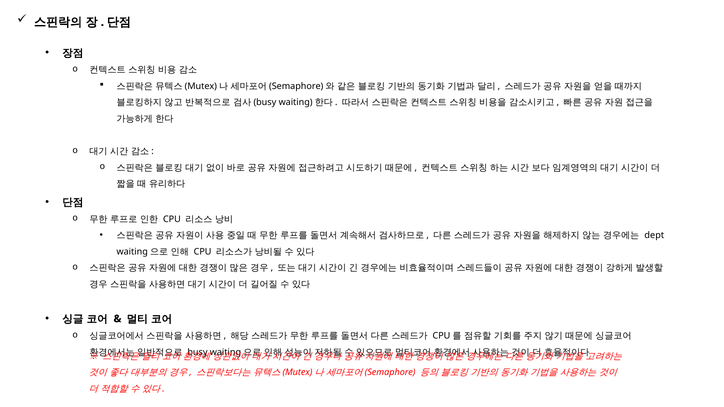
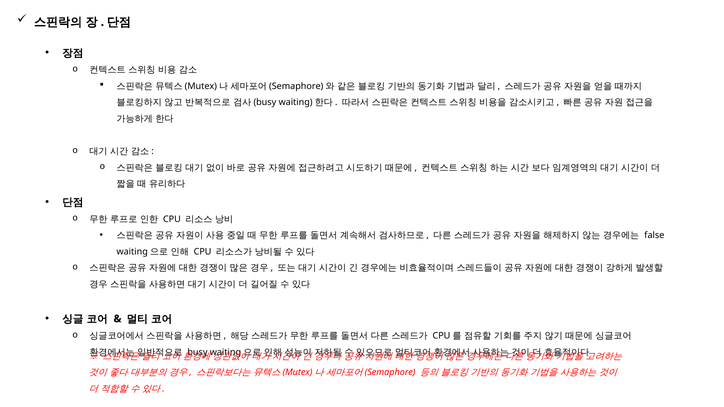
dept: dept -> false
